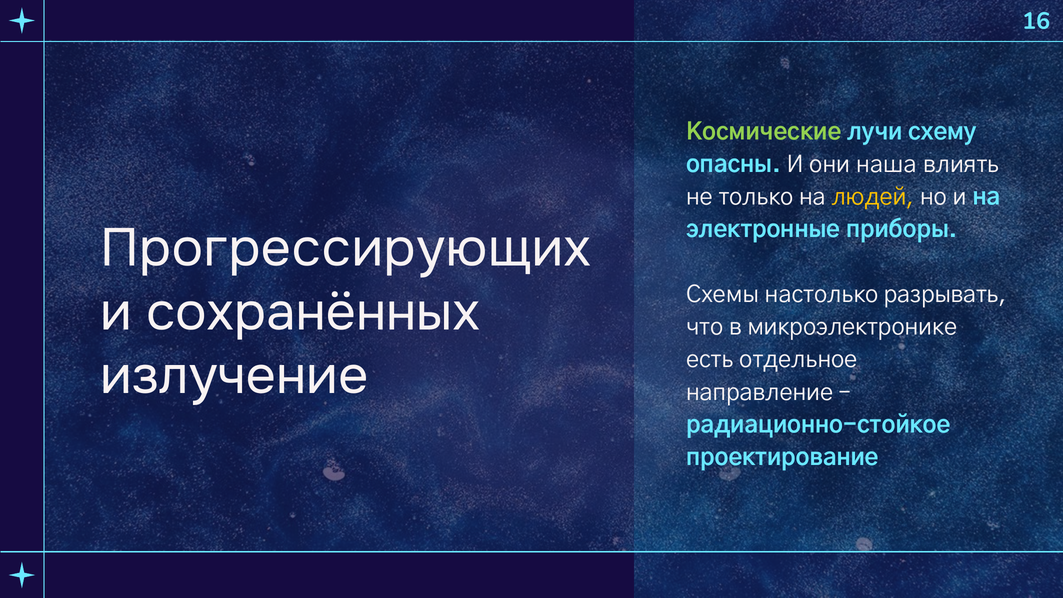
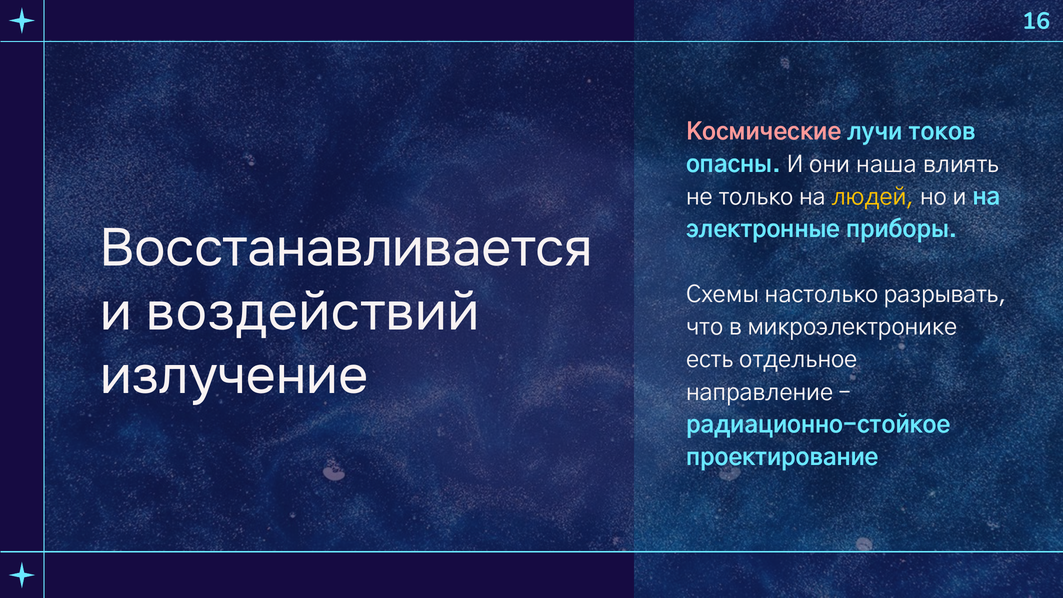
Космические colour: light green -> pink
схему: схему -> токов
Прогрессирующих: Прогрессирующих -> Восстанавливается
сохранённых: сохранённых -> воздействий
